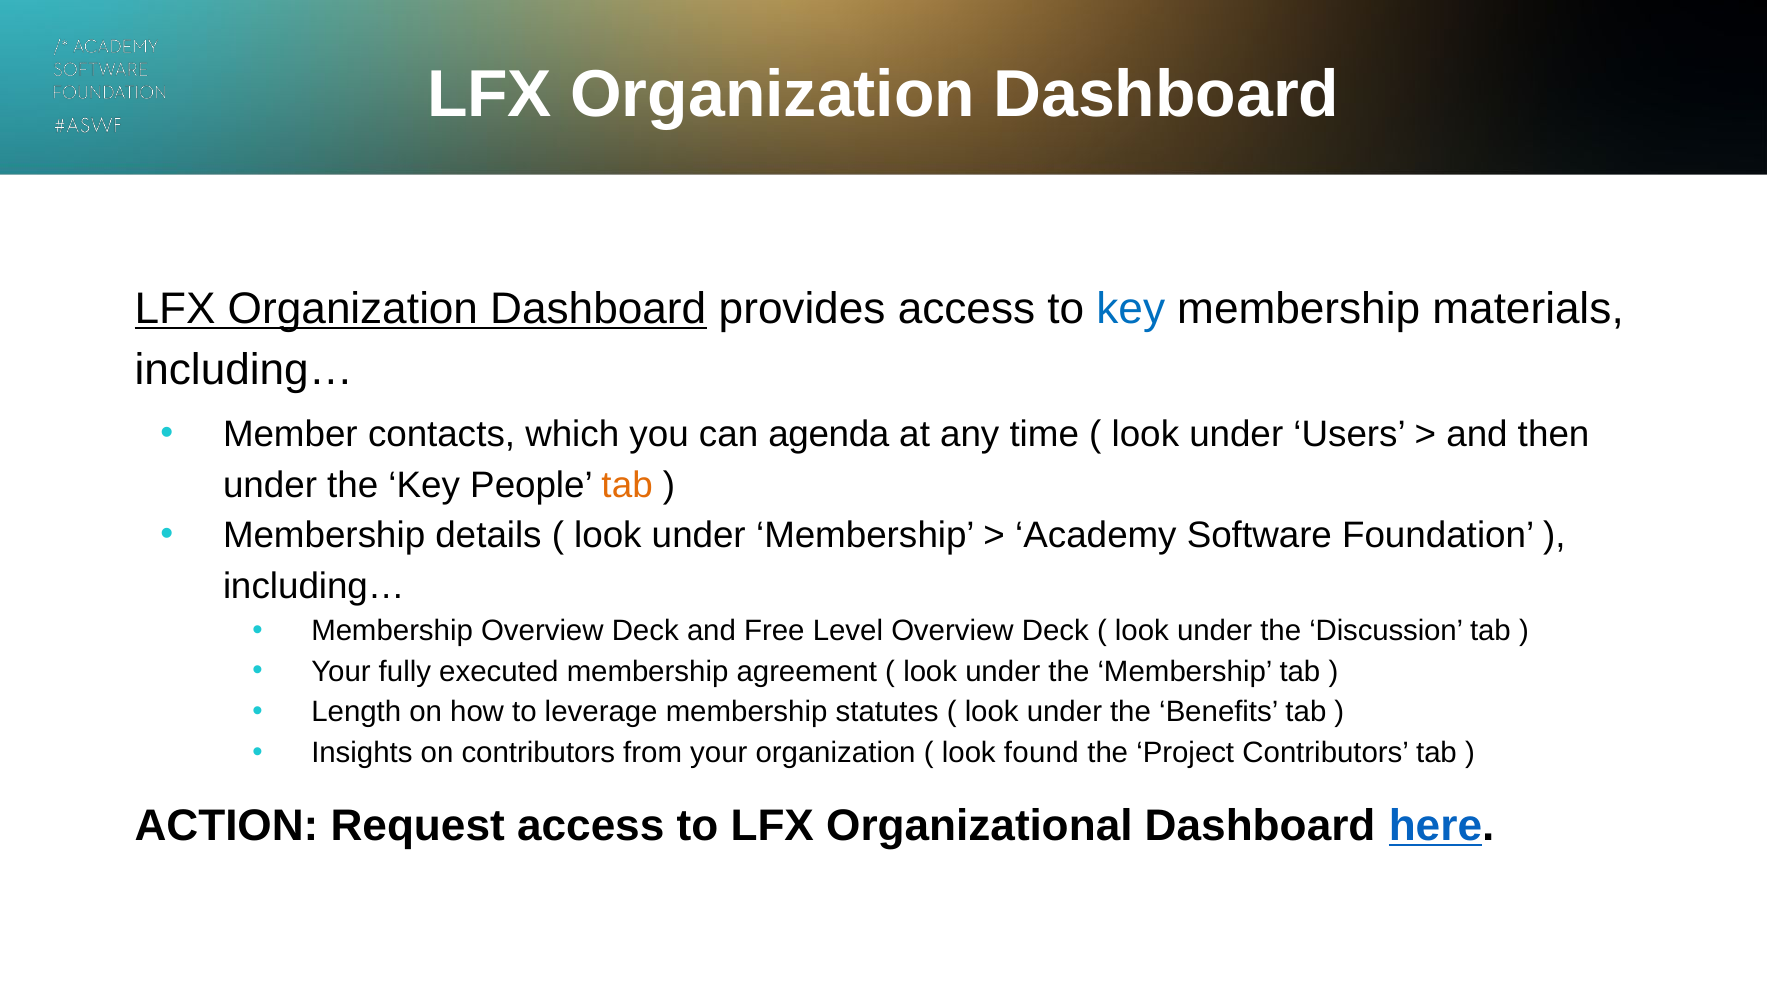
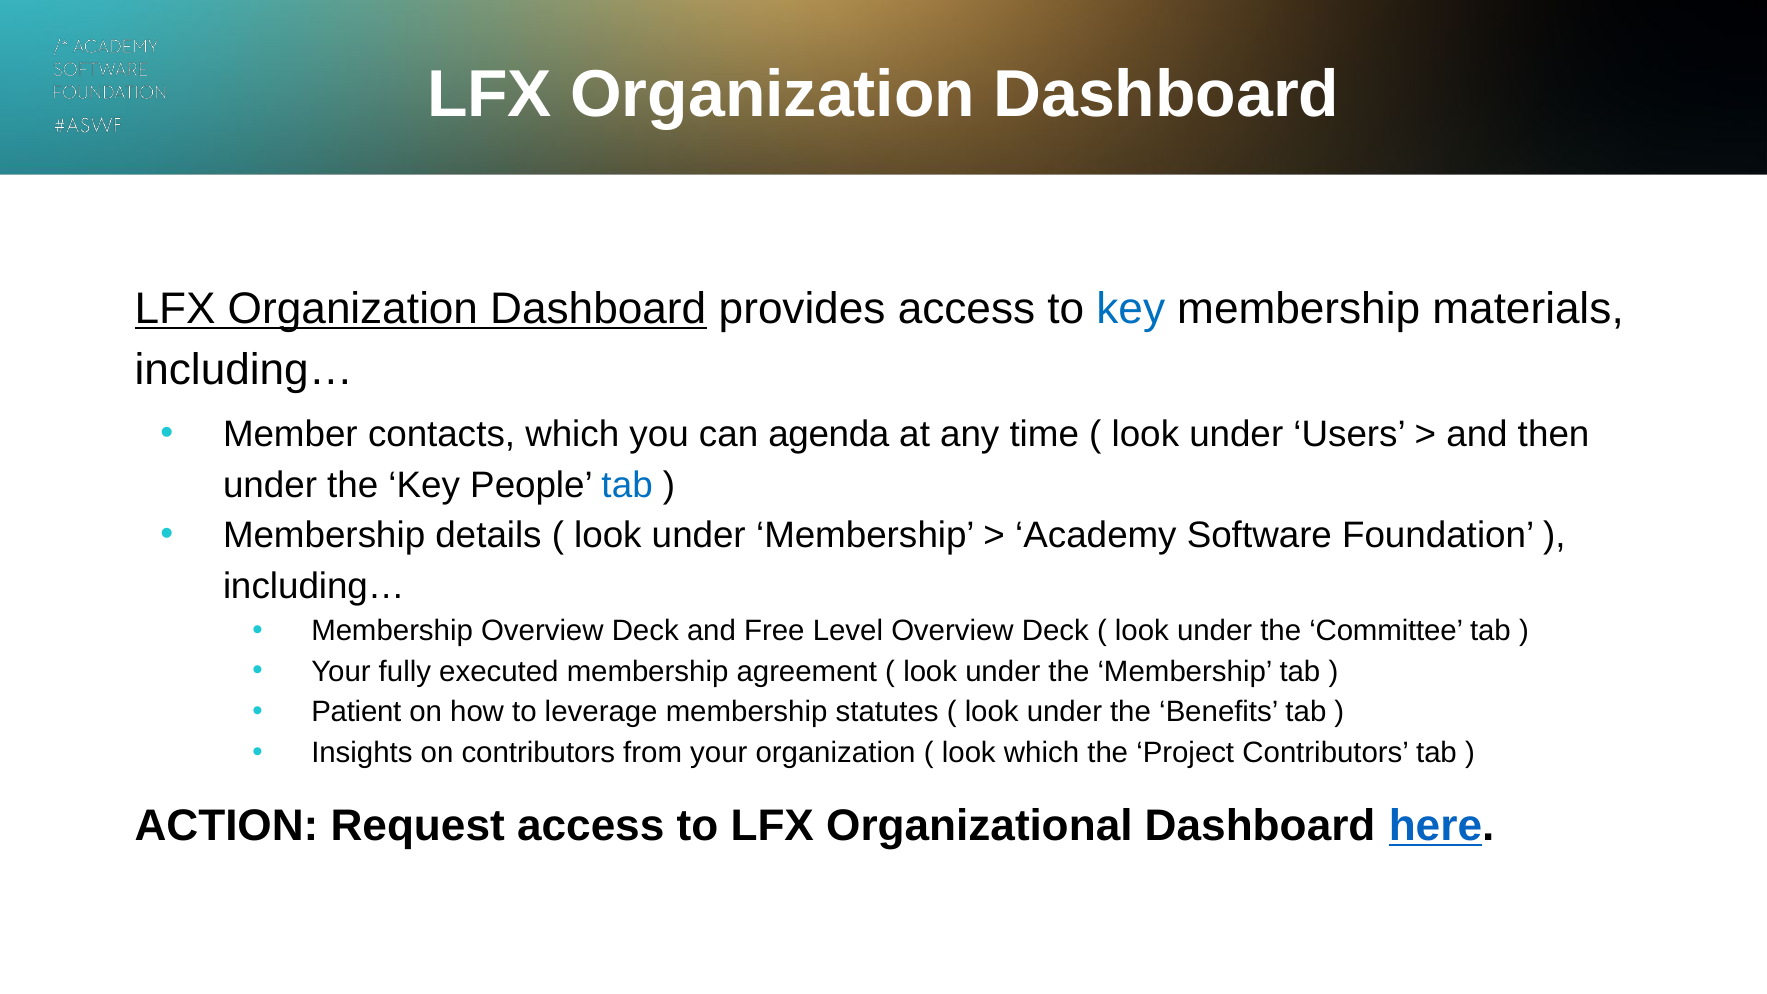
tab at (627, 485) colour: orange -> blue
Discussion: Discussion -> Committee
Length: Length -> Patient
look found: found -> which
